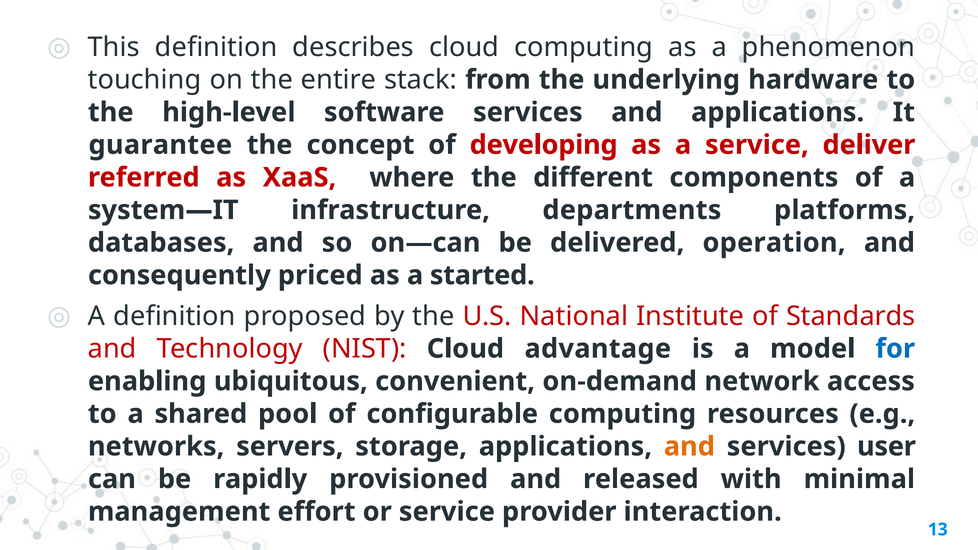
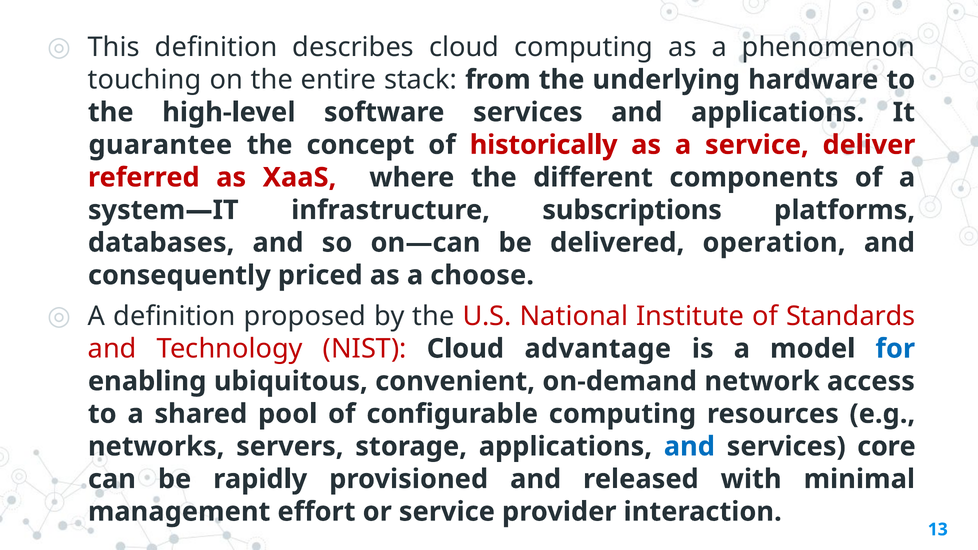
developing: developing -> historically
departments: departments -> subscriptions
started: started -> choose
and at (689, 447) colour: orange -> blue
user: user -> core
